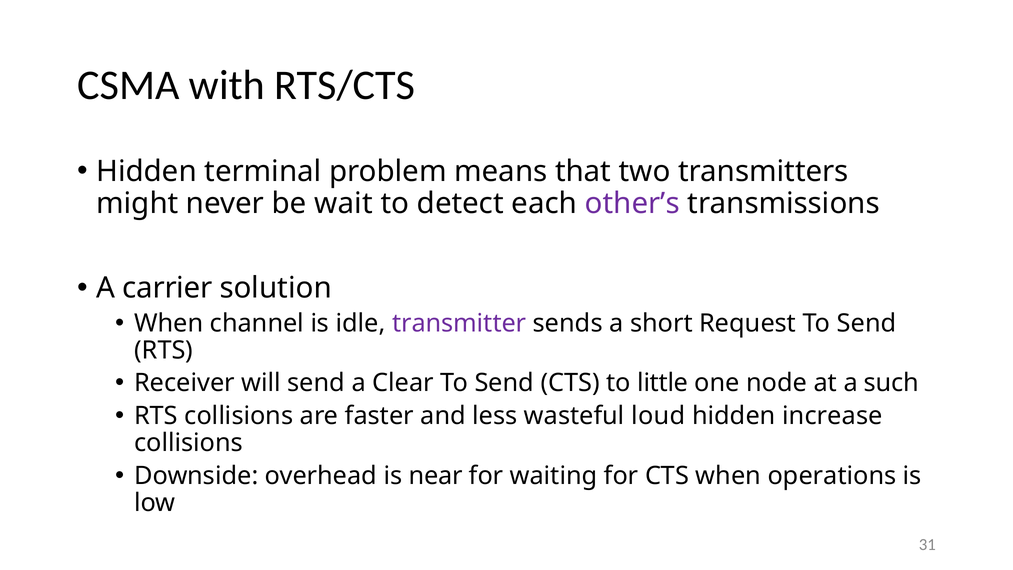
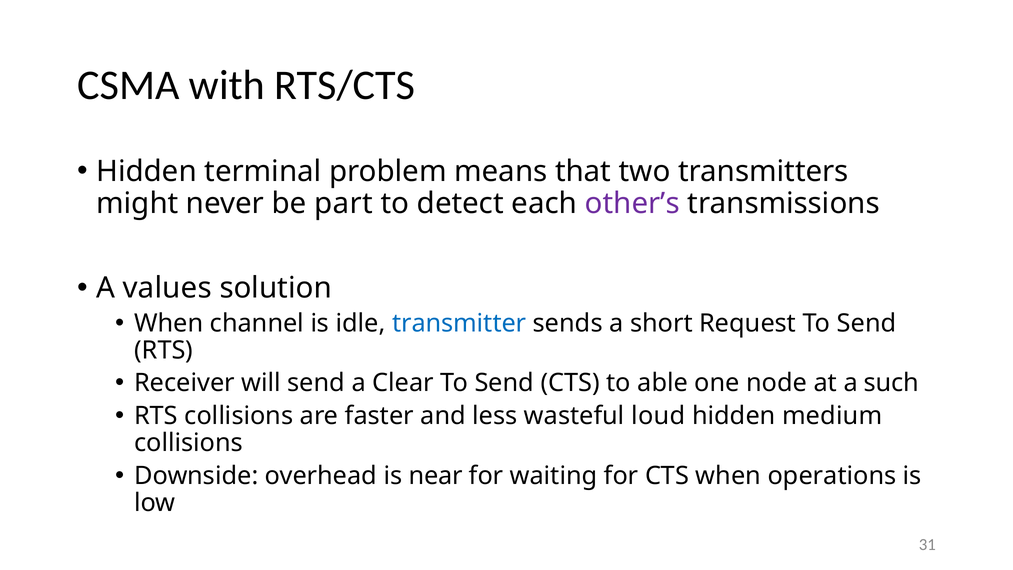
wait: wait -> part
carrier: carrier -> values
transmitter colour: purple -> blue
little: little -> able
increase: increase -> medium
